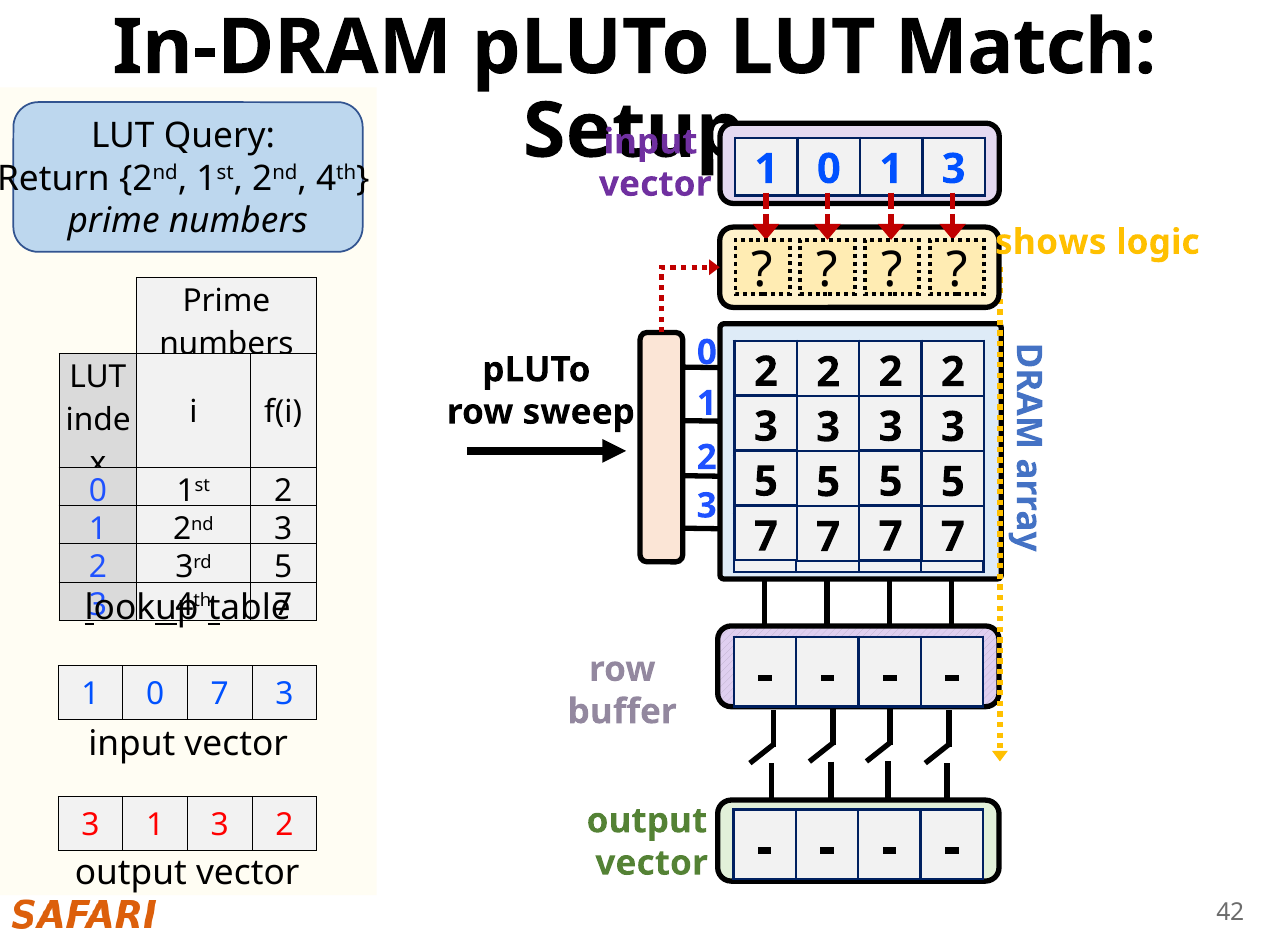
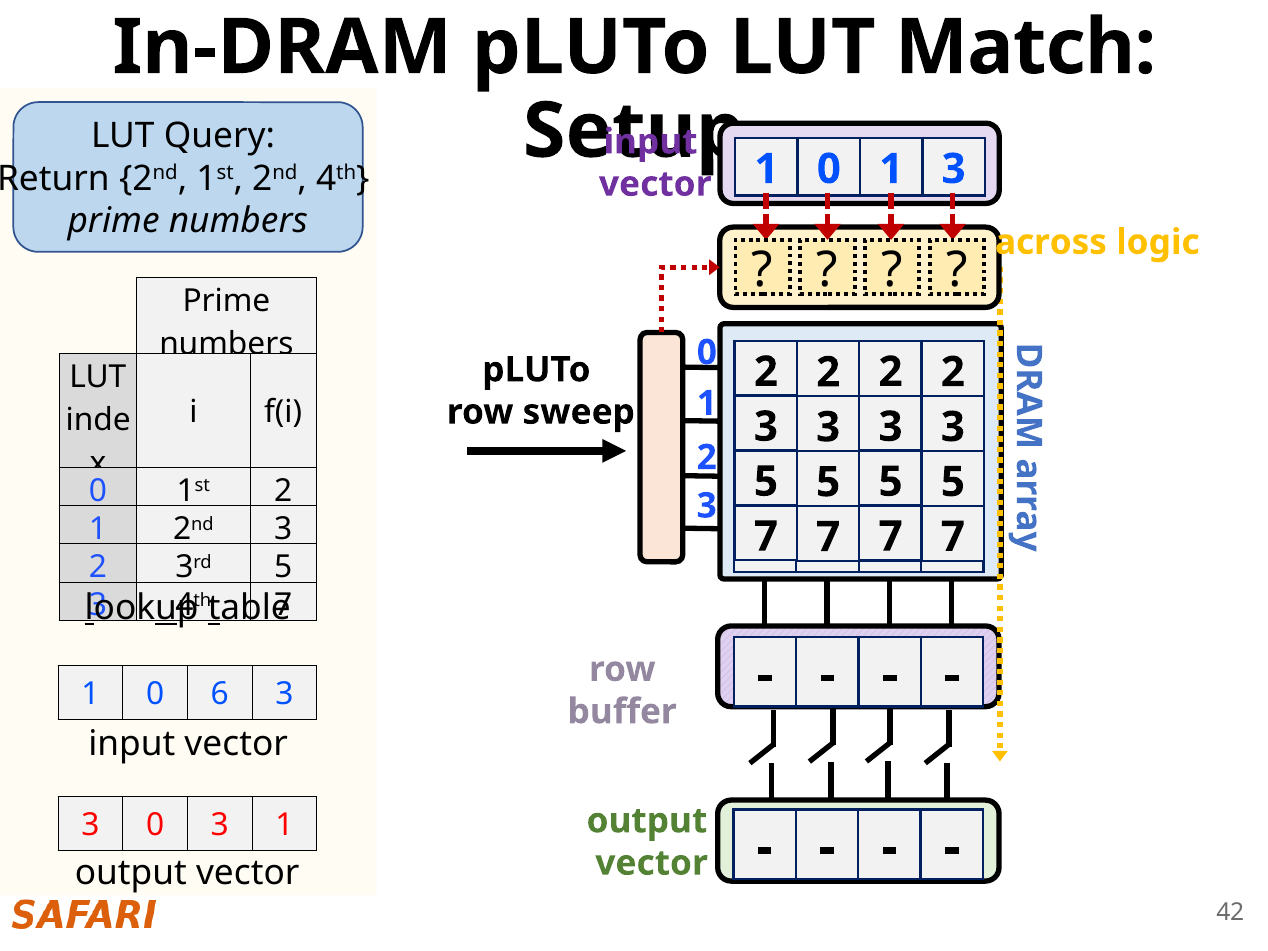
shows: shows -> across
0 7: 7 -> 6
3 1: 1 -> 0
2 at (284, 825): 2 -> 1
